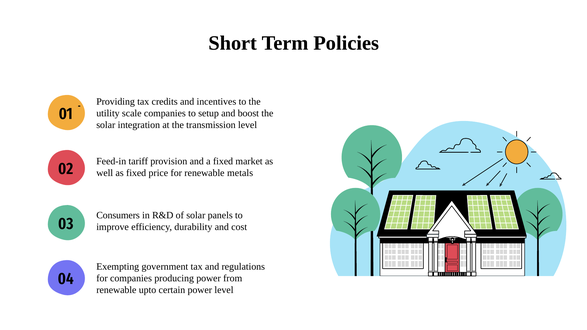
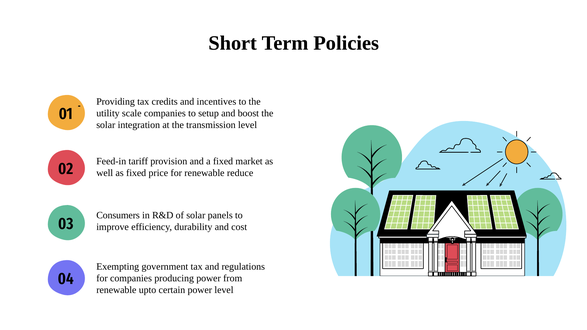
metals: metals -> reduce
